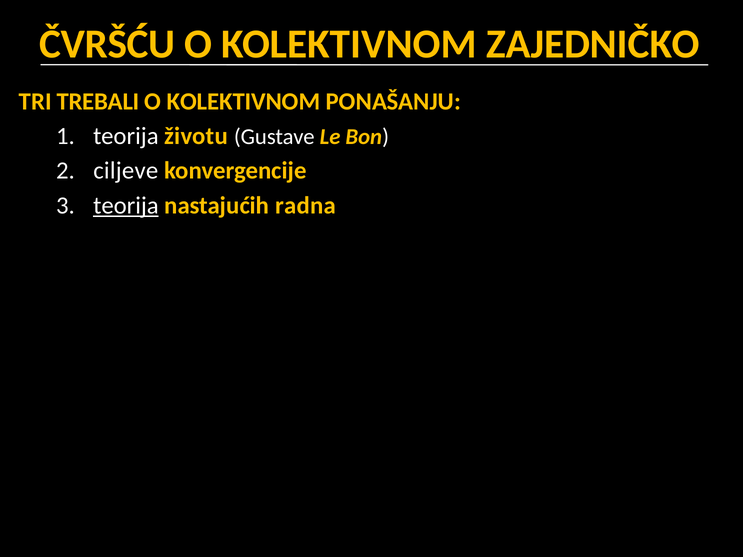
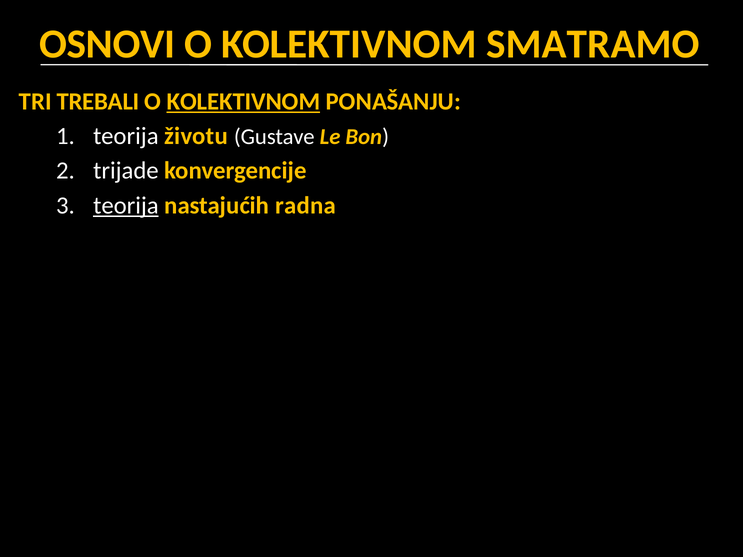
ČVRŠĆU: ČVRŠĆU -> OSNOVI
ZAJEDNIČKO: ZAJEDNIČKO -> SMATRAMO
KOLEKTIVNOM at (243, 102) underline: none -> present
ciljeve: ciljeve -> trijade
